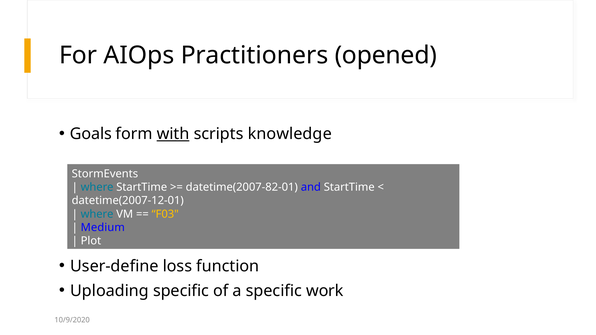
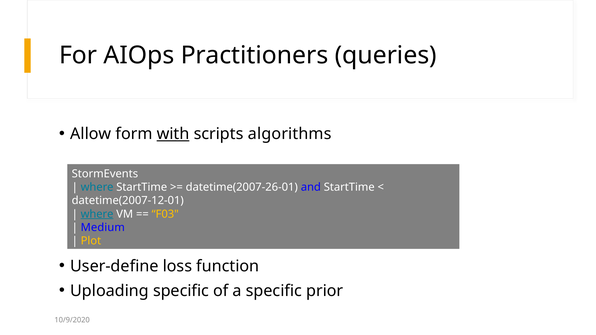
opened: opened -> queries
Goals: Goals -> Allow
knowledge: knowledge -> algorithms
datetime(2007-82-01: datetime(2007-82-01 -> datetime(2007-26-01
where at (97, 214) underline: none -> present
Plot colour: white -> yellow
work: work -> prior
